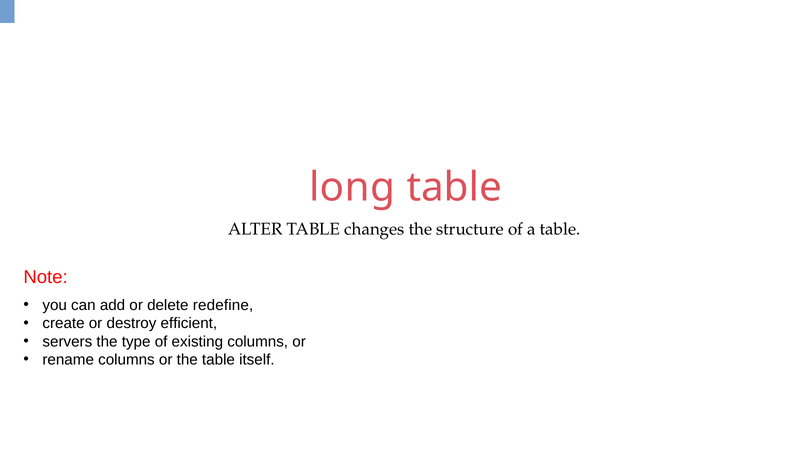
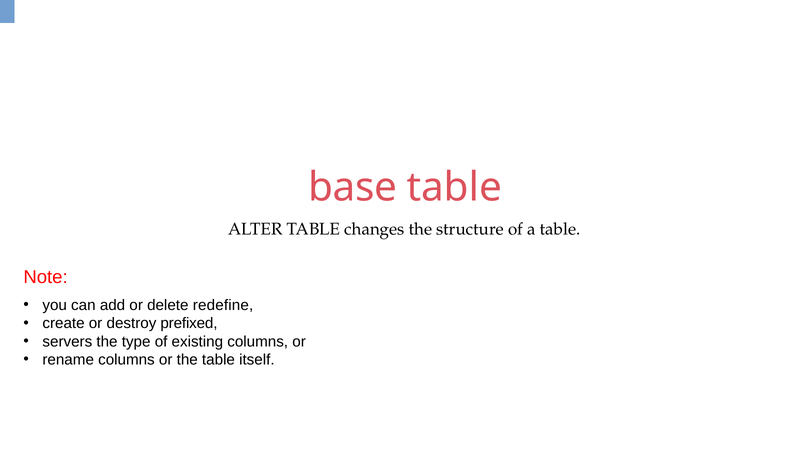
long: long -> base
efficient: efficient -> prefixed
